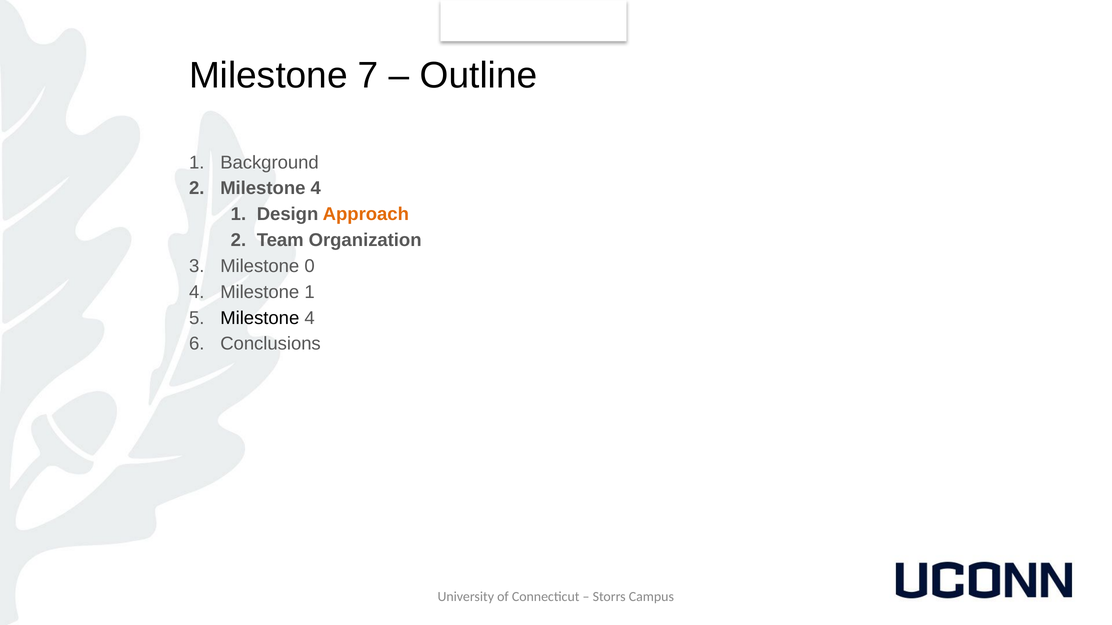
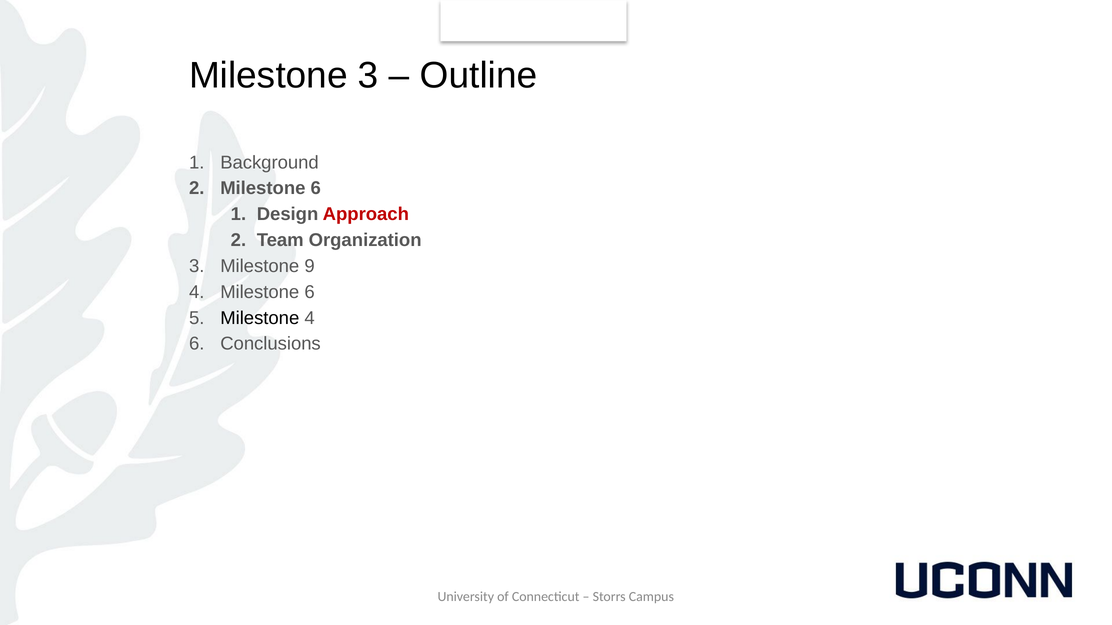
Milestone 7: 7 -> 3
2 Milestone 4: 4 -> 6
Approach colour: orange -> red
0: 0 -> 9
4 Milestone 1: 1 -> 6
